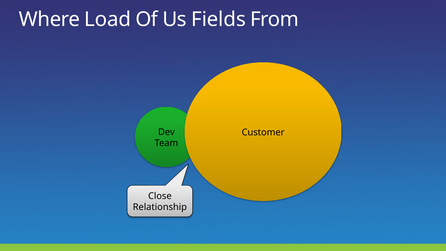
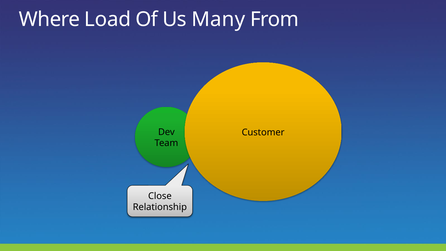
Fields: Fields -> Many
